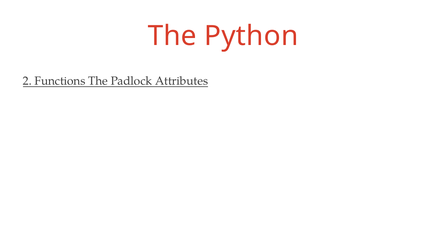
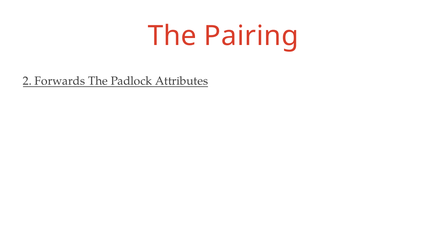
Python: Python -> Pairing
Functions: Functions -> Forwards
